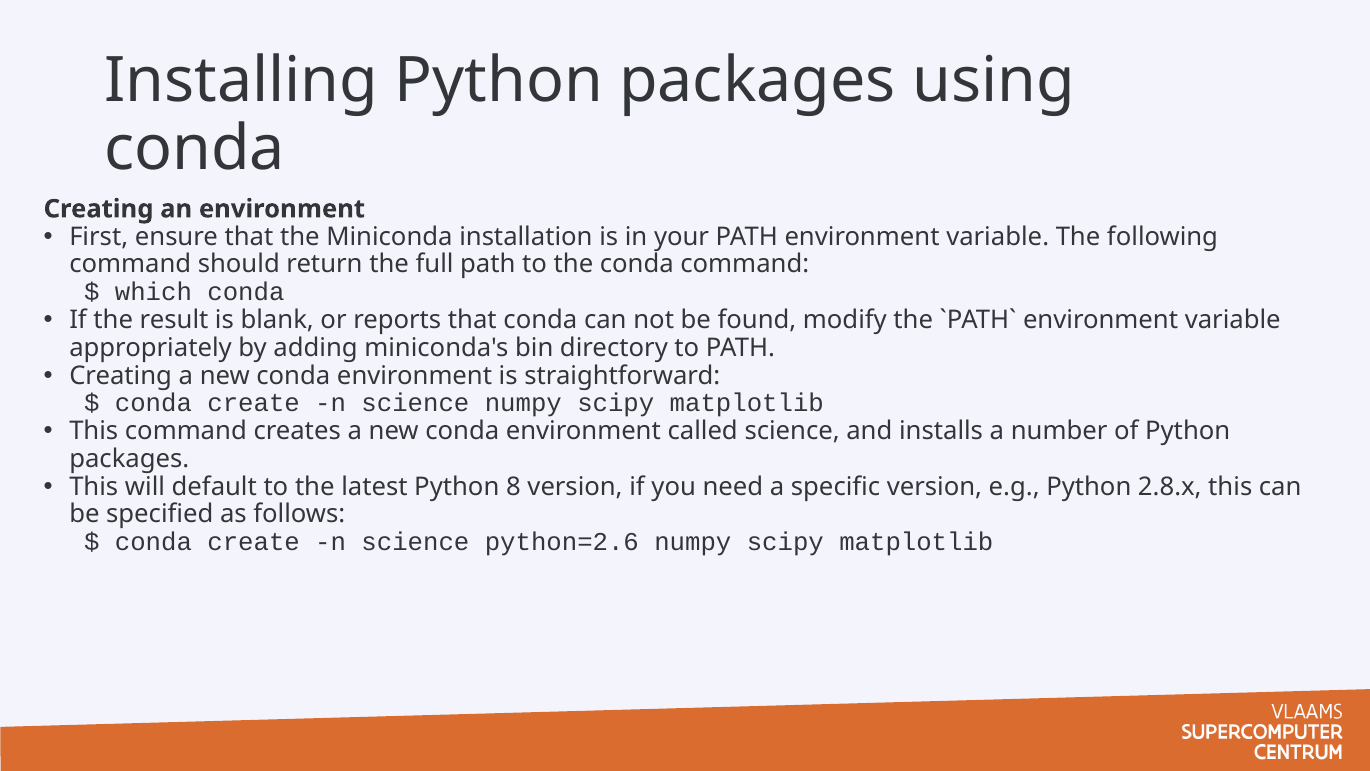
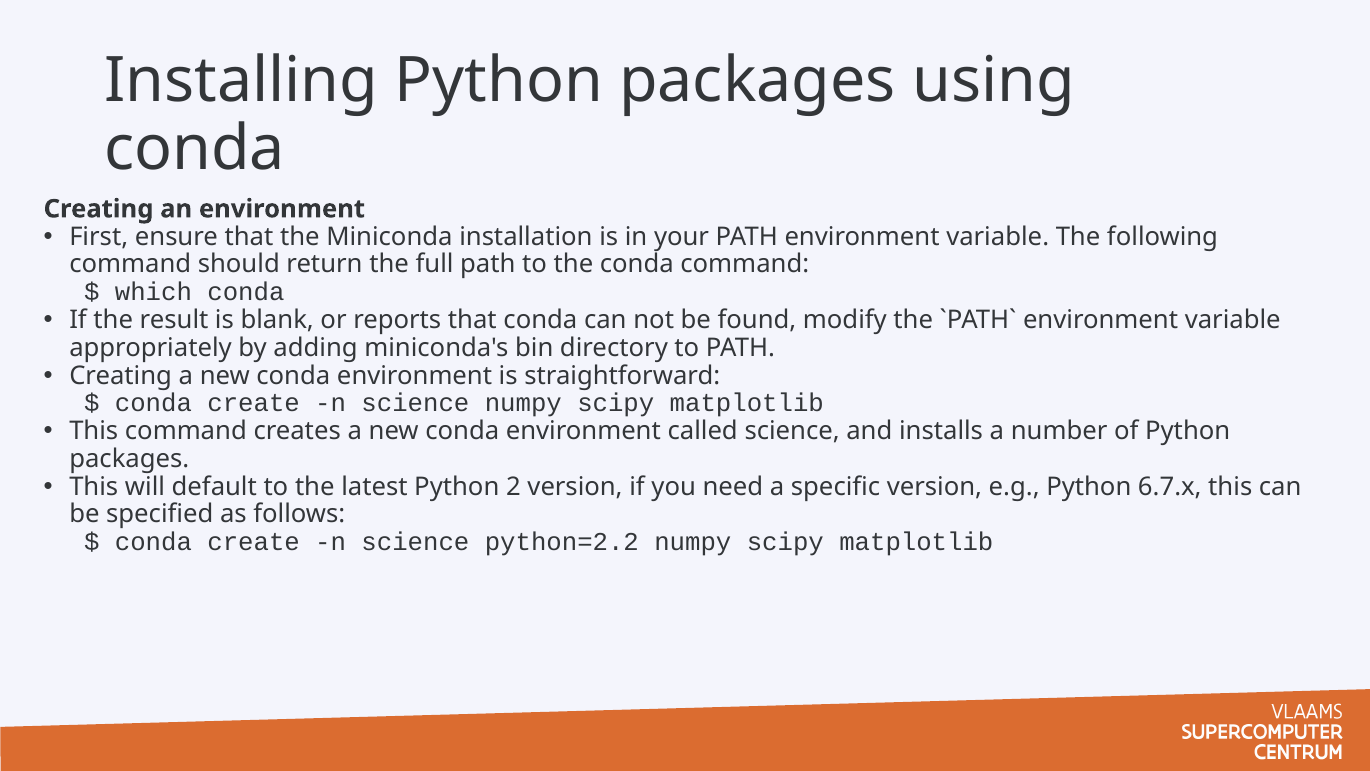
8: 8 -> 2
2.8.x: 2.8.x -> 6.7.x
python=2.6: python=2.6 -> python=2.2
